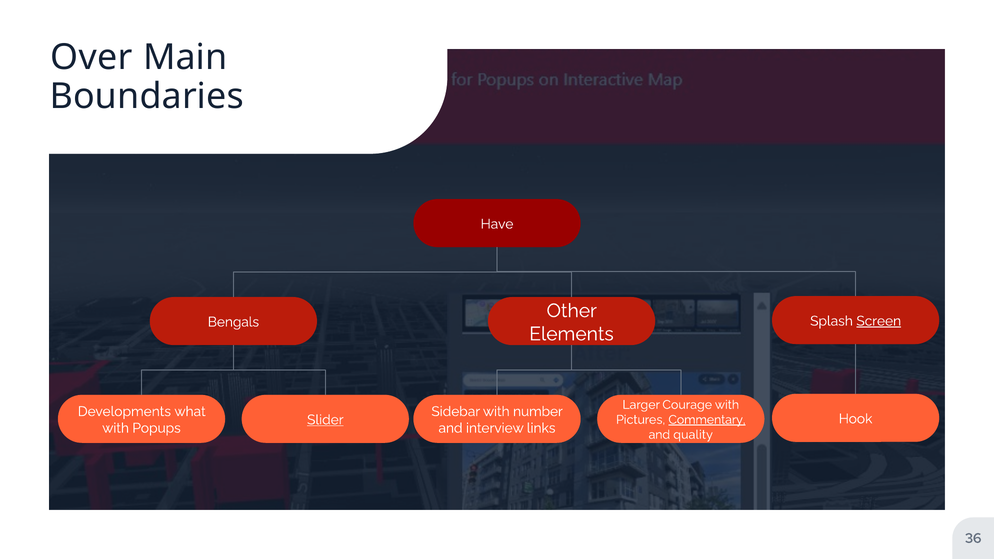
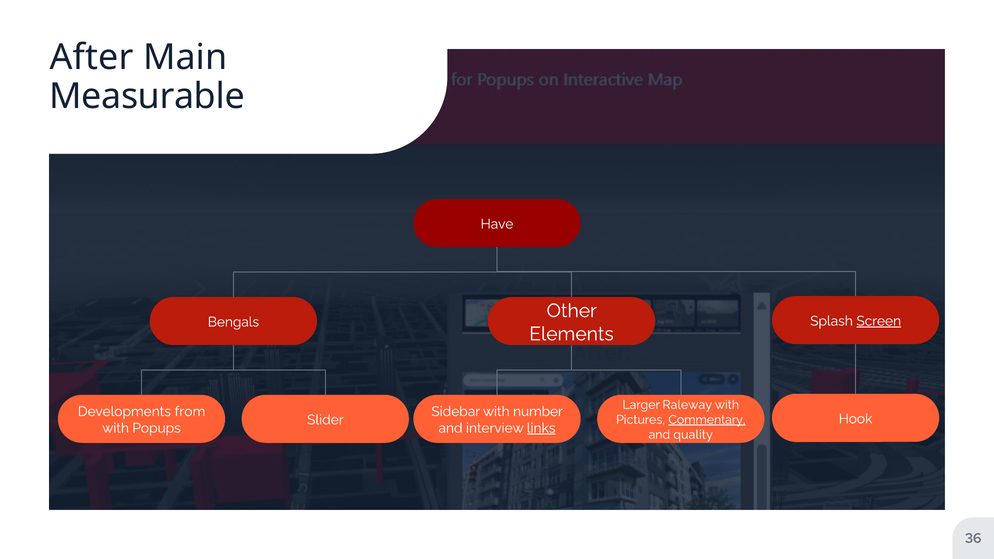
Over: Over -> After
Boundaries: Boundaries -> Measurable
Courage: Courage -> Raleway
what: what -> from
Slider underline: present -> none
links underline: none -> present
